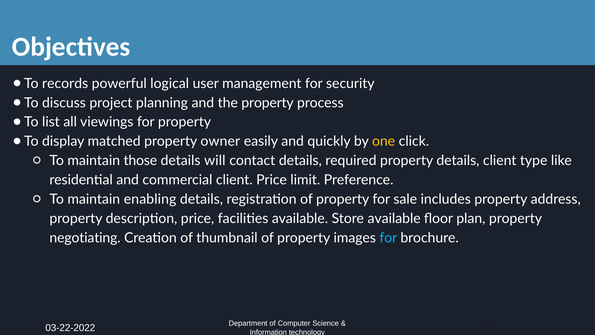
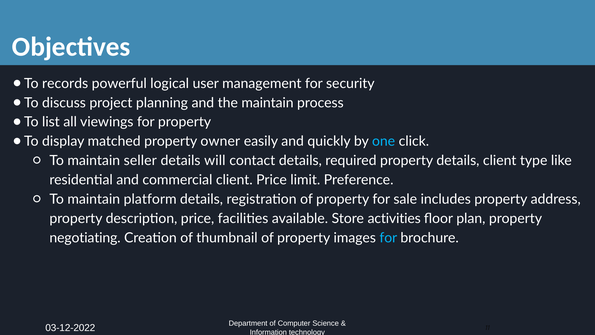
the property: property -> maintain
one colour: yellow -> light blue
those: those -> seller
enabling: enabling -> platform
Store available: available -> activities
03-22-2022: 03-22-2022 -> 03-12-2022
